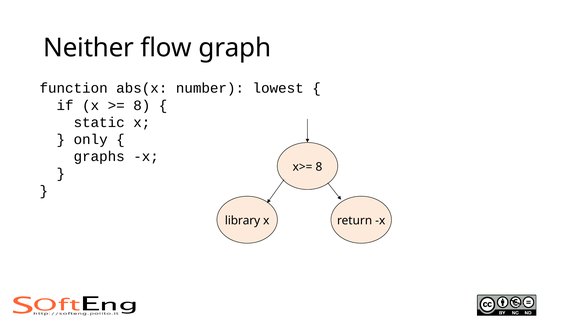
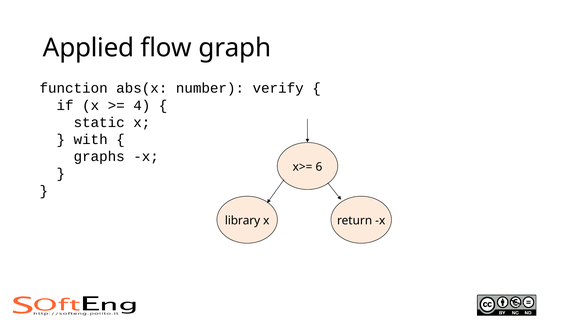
Neither: Neither -> Applied
lowest: lowest -> verify
8 at (142, 105): 8 -> 4
only: only -> with
x>= 8: 8 -> 6
